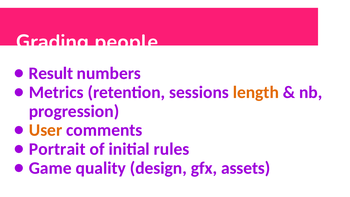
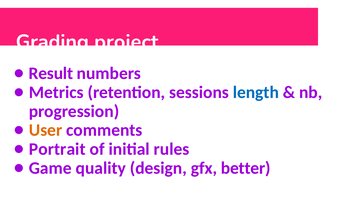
people: people -> project
length colour: orange -> blue
assets: assets -> better
